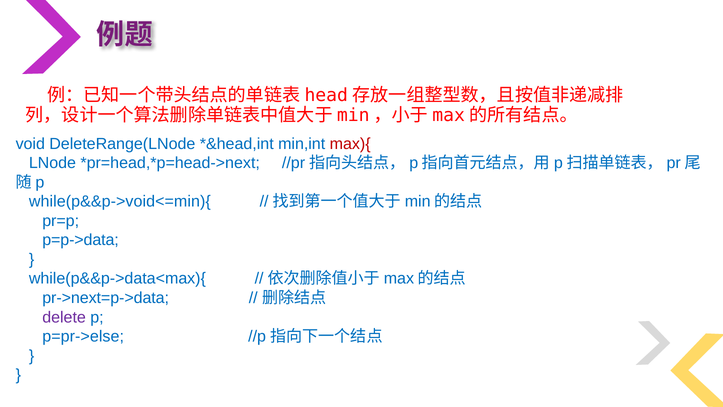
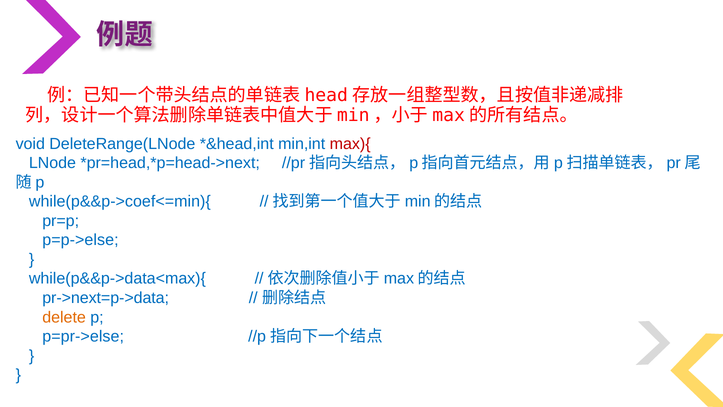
while(p&&p->void<=min){: while(p&&p->void<=min){ -> while(p&&p->coef<=min){
p=p->data: p=p->data -> p=p->else
delete colour: purple -> orange
